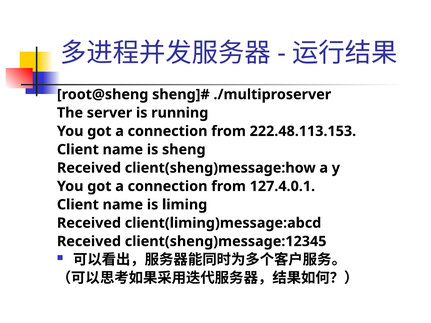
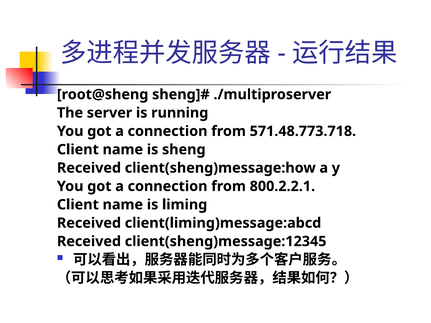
222.48.113.153: 222.48.113.153 -> 571.48.773.718
127.4.0.1: 127.4.0.1 -> 800.2.2.1
